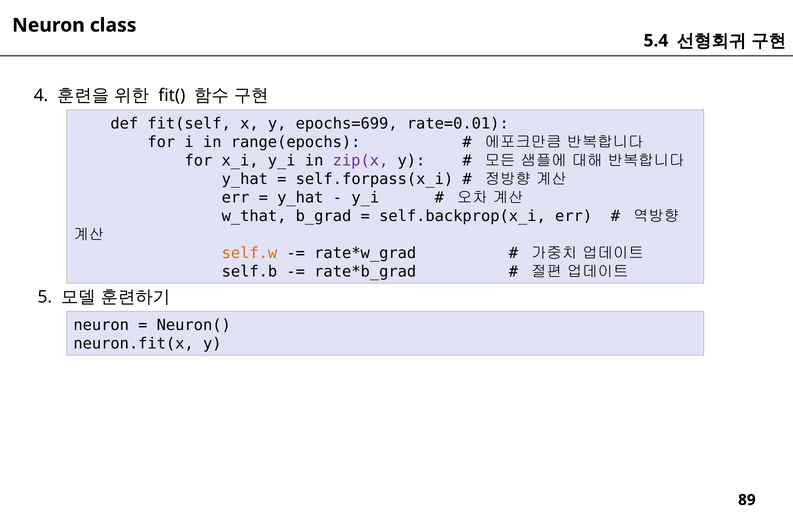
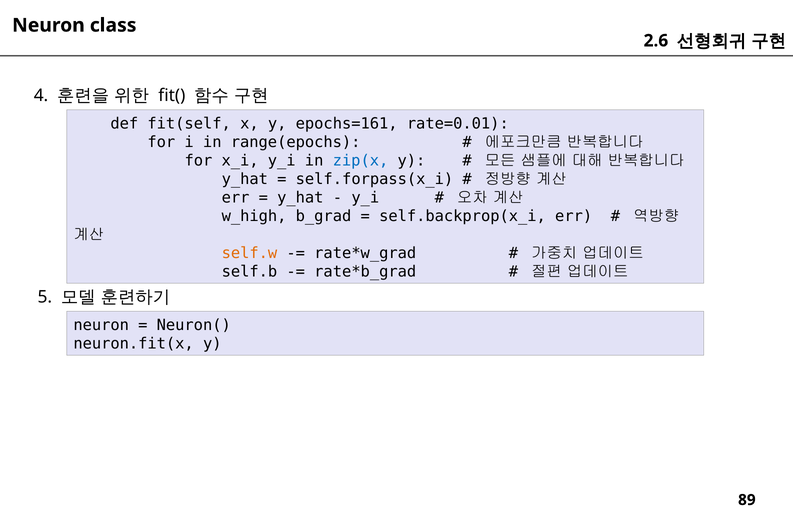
5.4: 5.4 -> 2.6
epochs=699: epochs=699 -> epochs=161
zip(x colour: purple -> blue
w_that: w_that -> w_high
